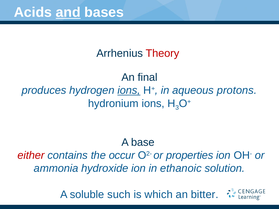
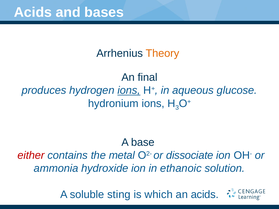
and underline: present -> none
Theory colour: red -> orange
protons: protons -> glucose
occur: occur -> metal
properties: properties -> dissociate
such: such -> sting
an bitter: bitter -> acids
